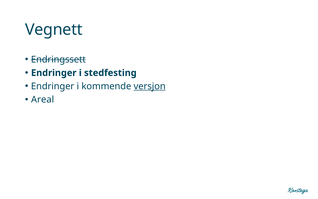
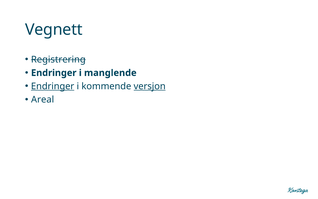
Endringssett: Endringssett -> Registrering
stedfesting: stedfesting -> manglende
Endringer at (53, 86) underline: none -> present
